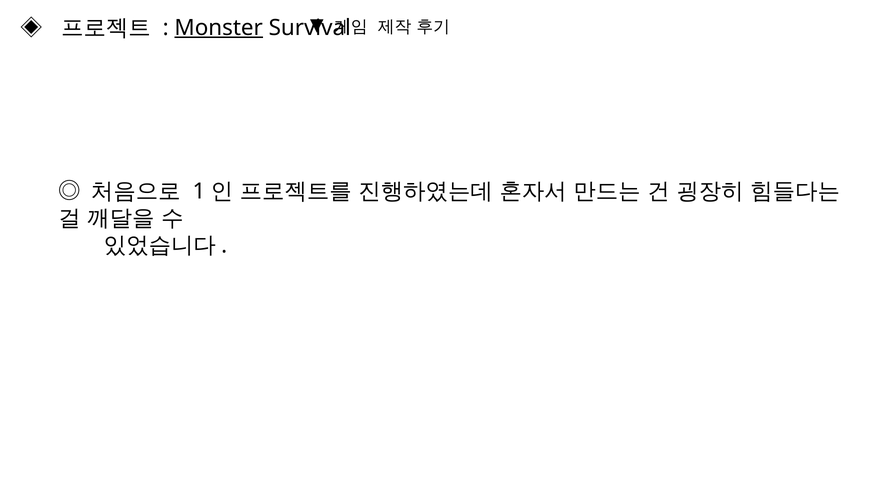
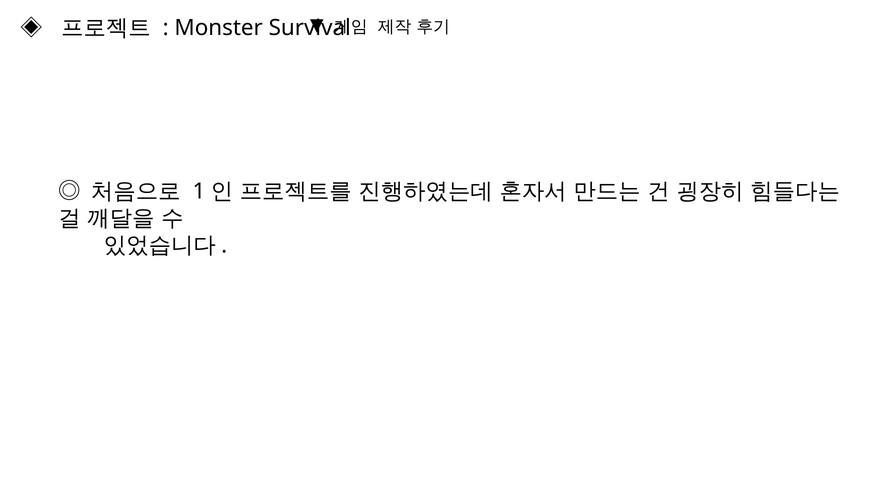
Monster underline: present -> none
